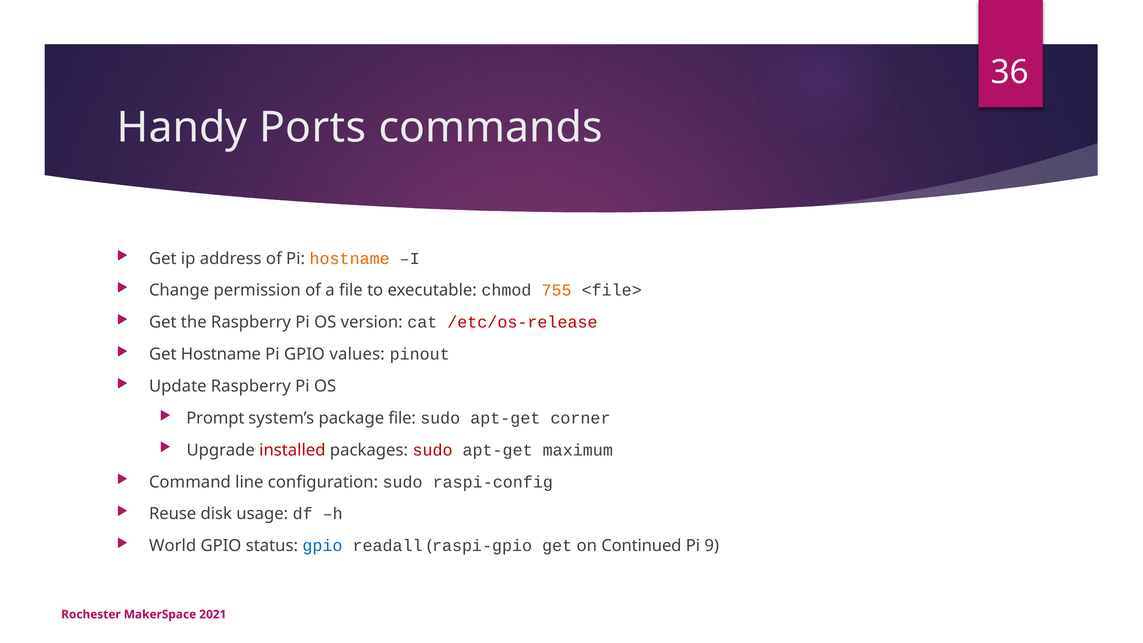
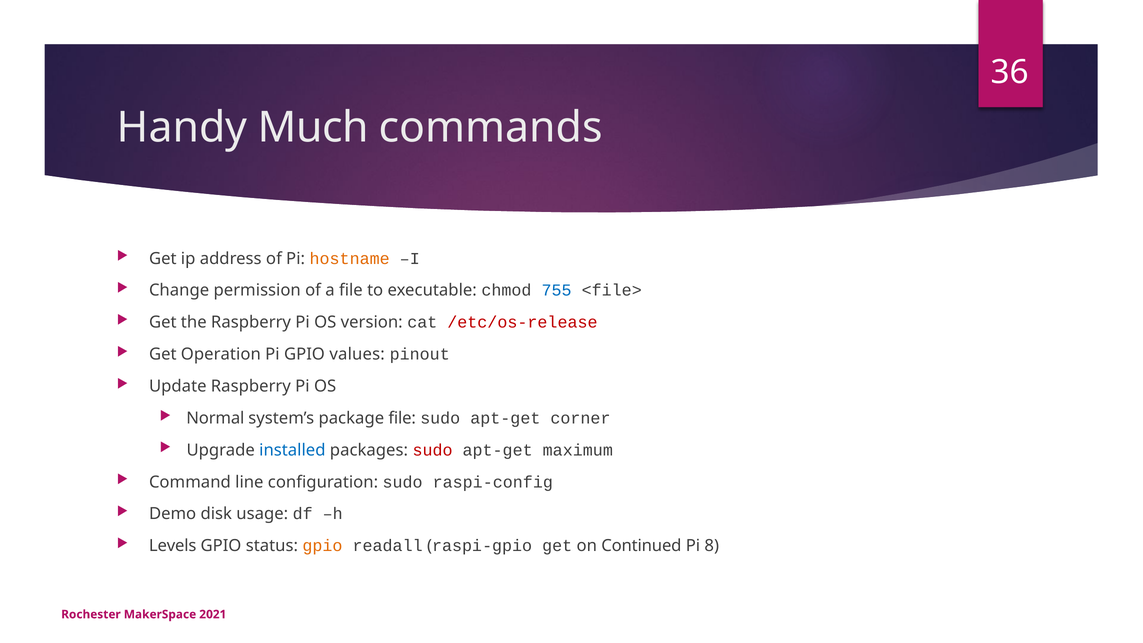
Ports: Ports -> Much
755 colour: orange -> blue
Get Hostname: Hostname -> Operation
Prompt: Prompt -> Normal
installed colour: red -> blue
Reuse: Reuse -> Demo
World: World -> Levels
gpio at (322, 546) colour: blue -> orange
9: 9 -> 8
